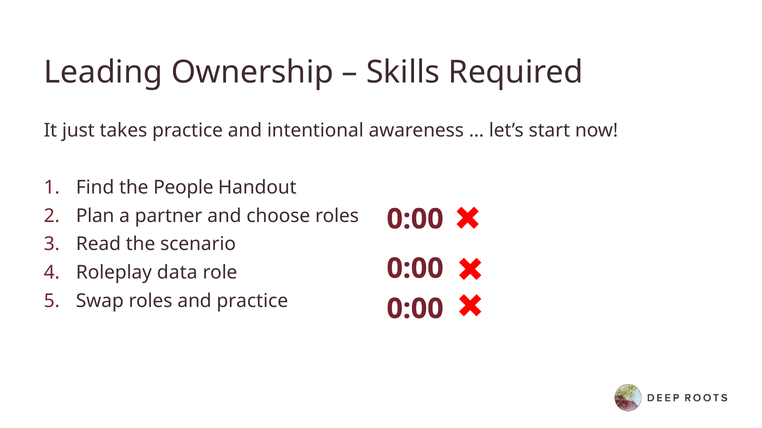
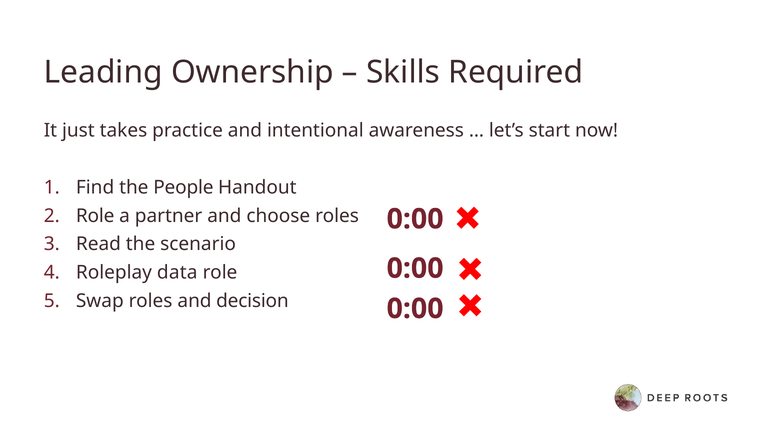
Plan at (95, 216): Plan -> Role
and practice: practice -> decision
